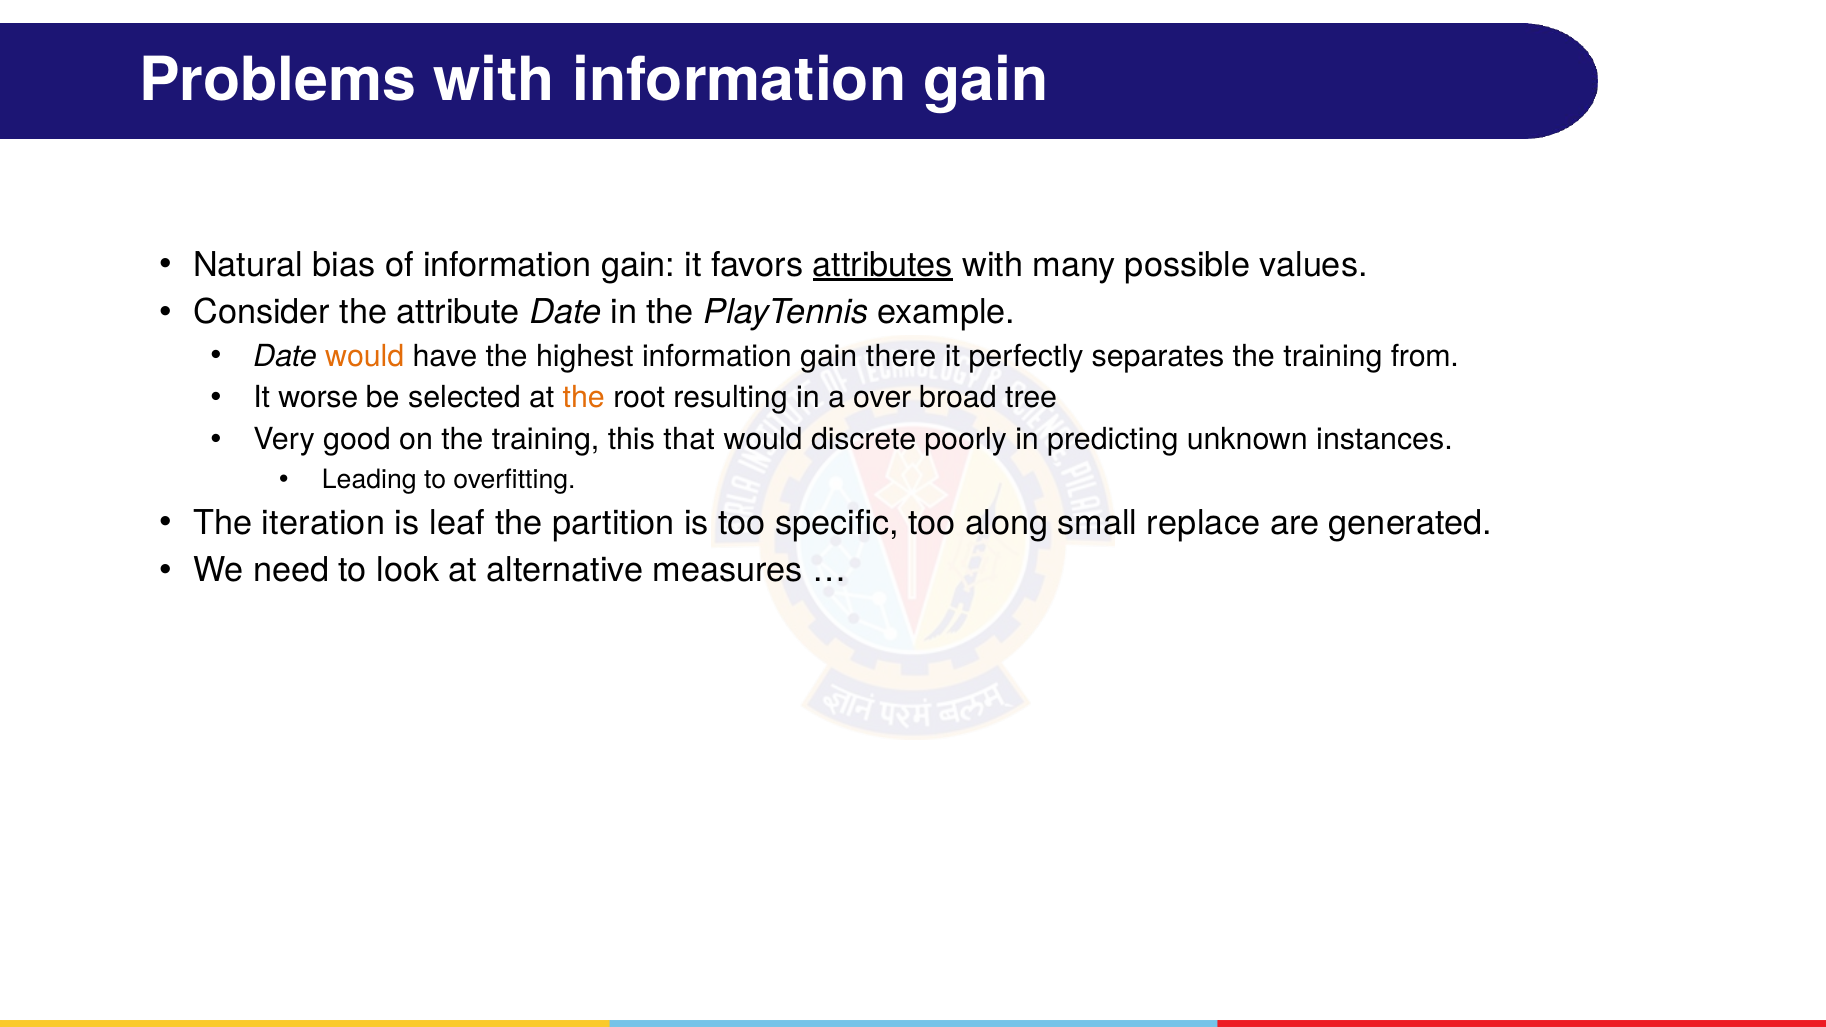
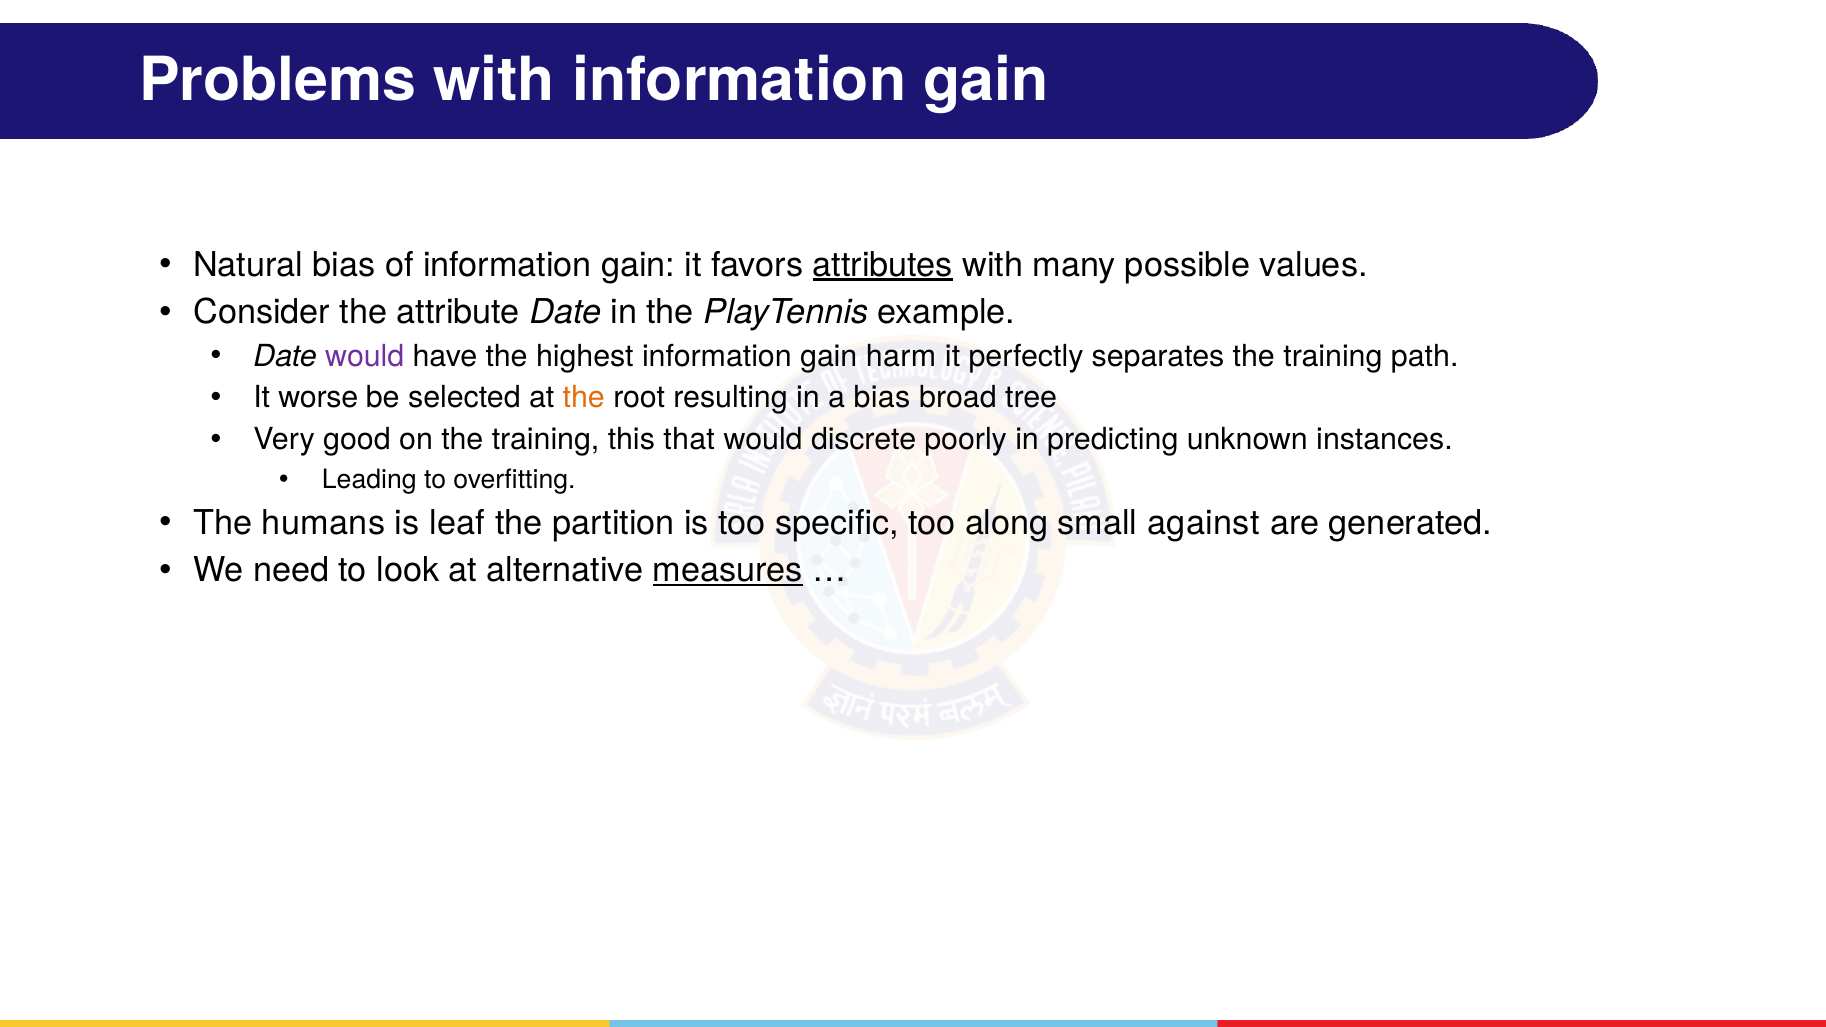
would at (365, 356) colour: orange -> purple
there: there -> harm
from: from -> path
a over: over -> bias
iteration: iteration -> humans
replace: replace -> against
measures underline: none -> present
